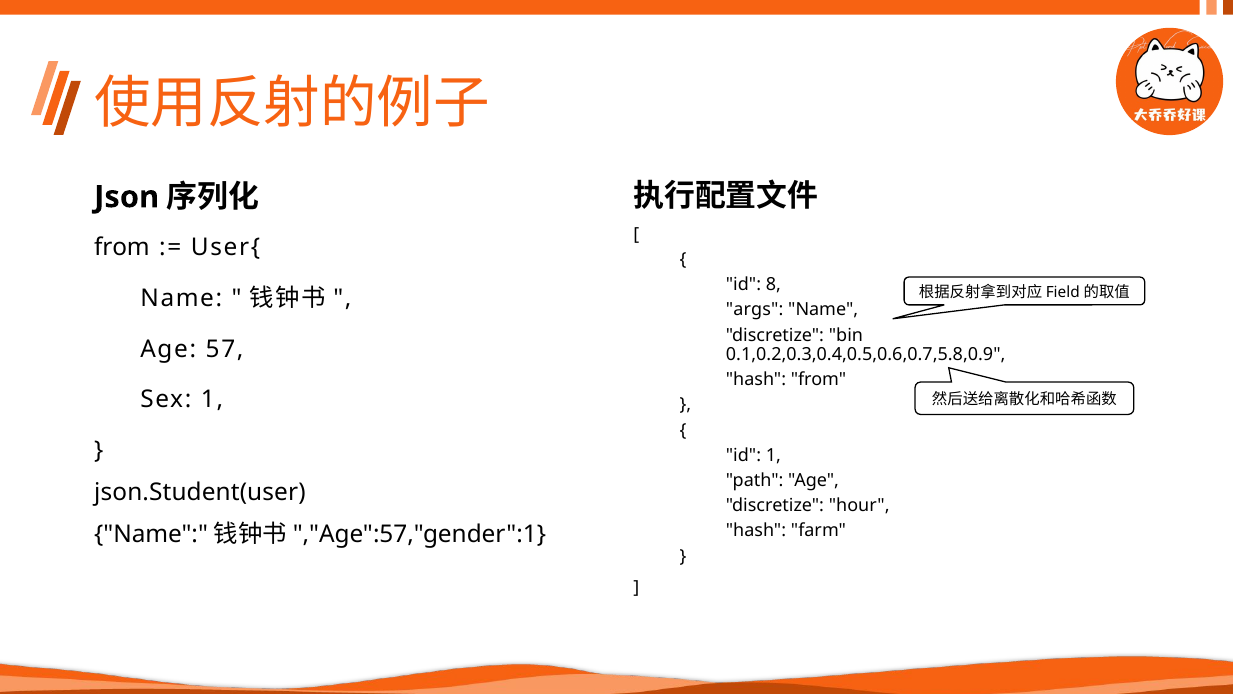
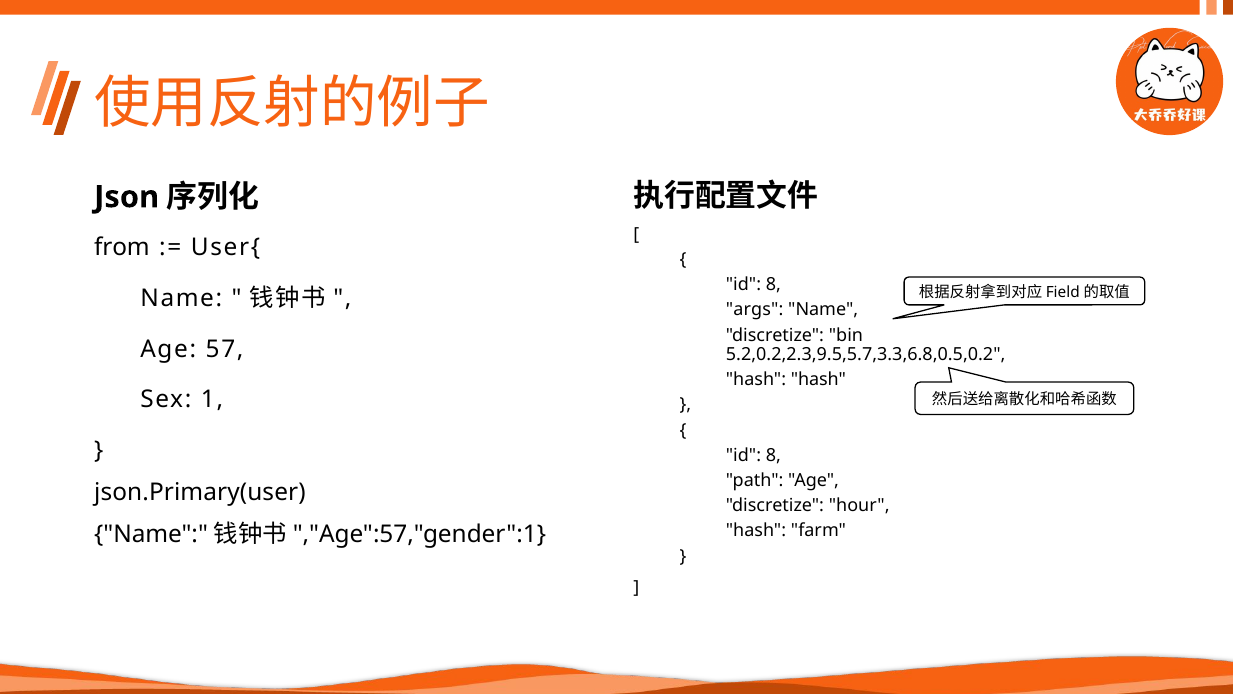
0.1,0.2,0.3,0.4,0.5,0.6,0.7,5.8,0.9: 0.1,0.2,0.3,0.4,0.5,0.6,0.7,5.8,0.9 -> 5.2,0.2,2.3,9.5,5.7,3.3,6.8,0.5,0.2
hash from: from -> hash
1 at (773, 455): 1 -> 8
json.Student(user: json.Student(user -> json.Primary(user
